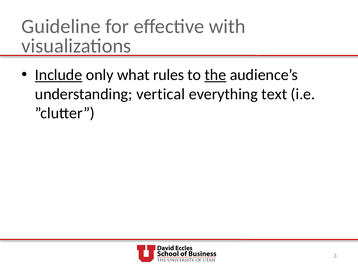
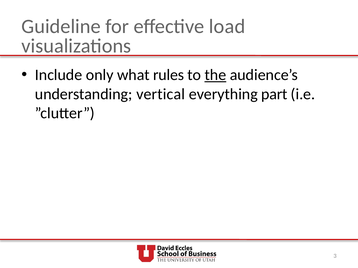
with: with -> load
Include underline: present -> none
text: text -> part
